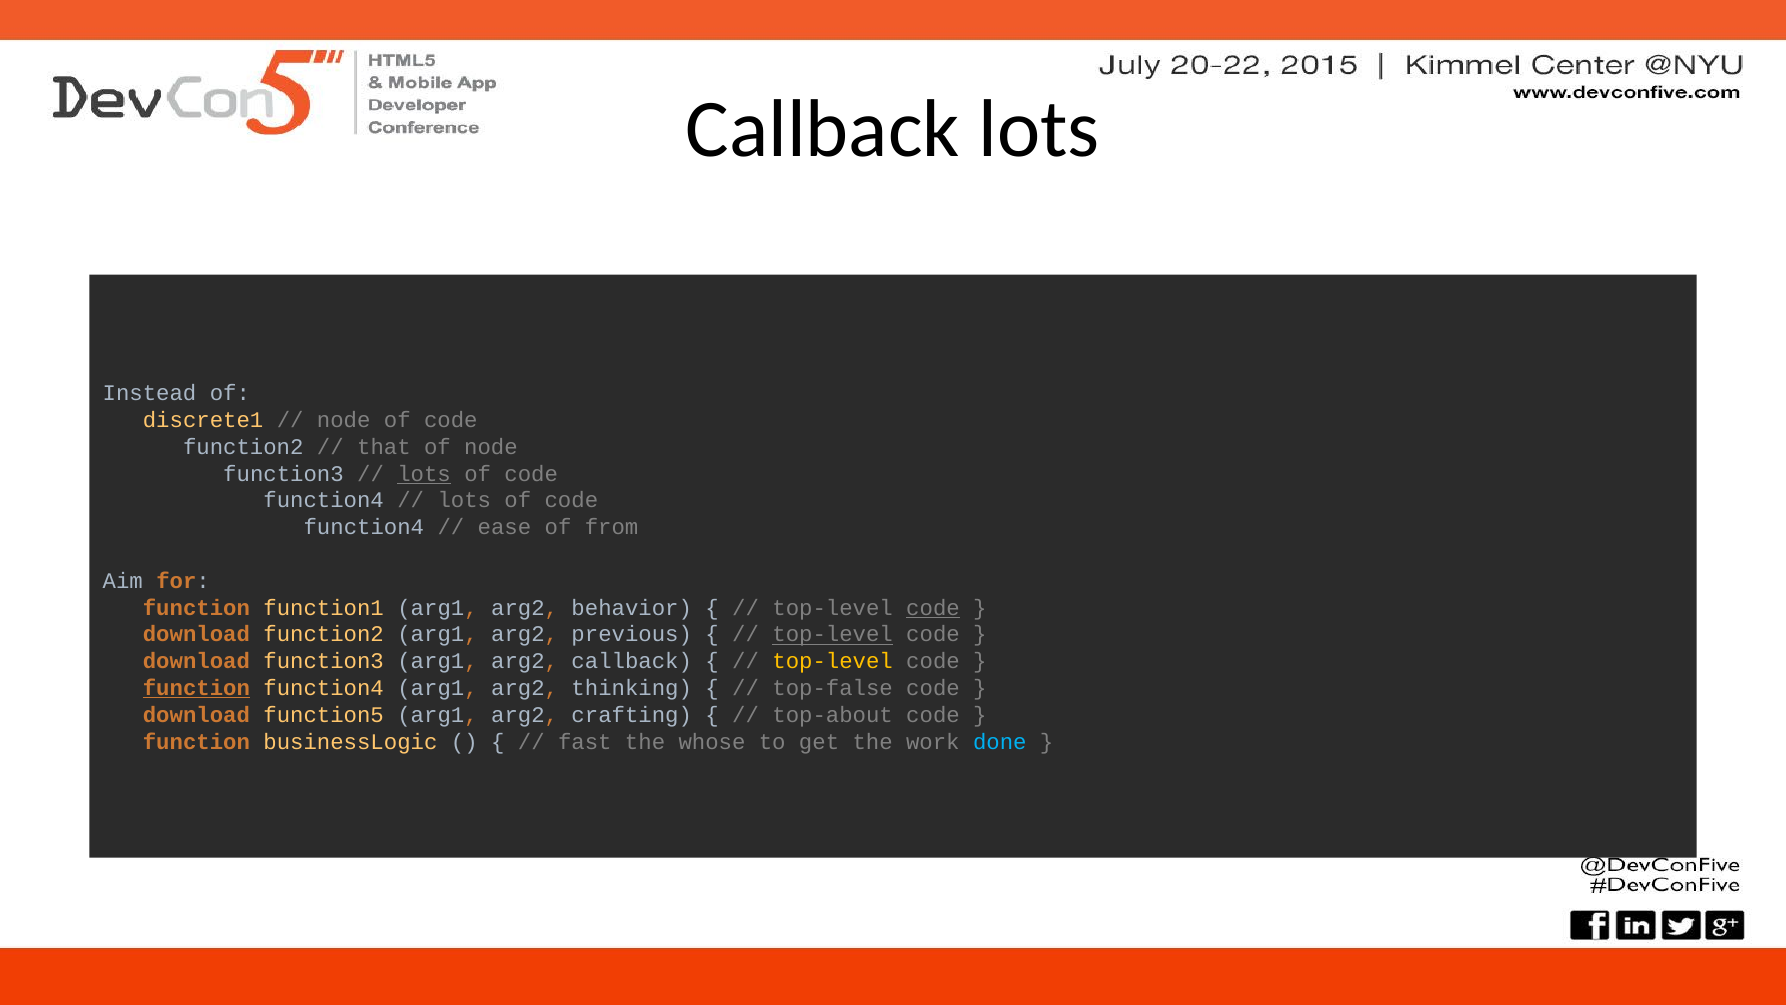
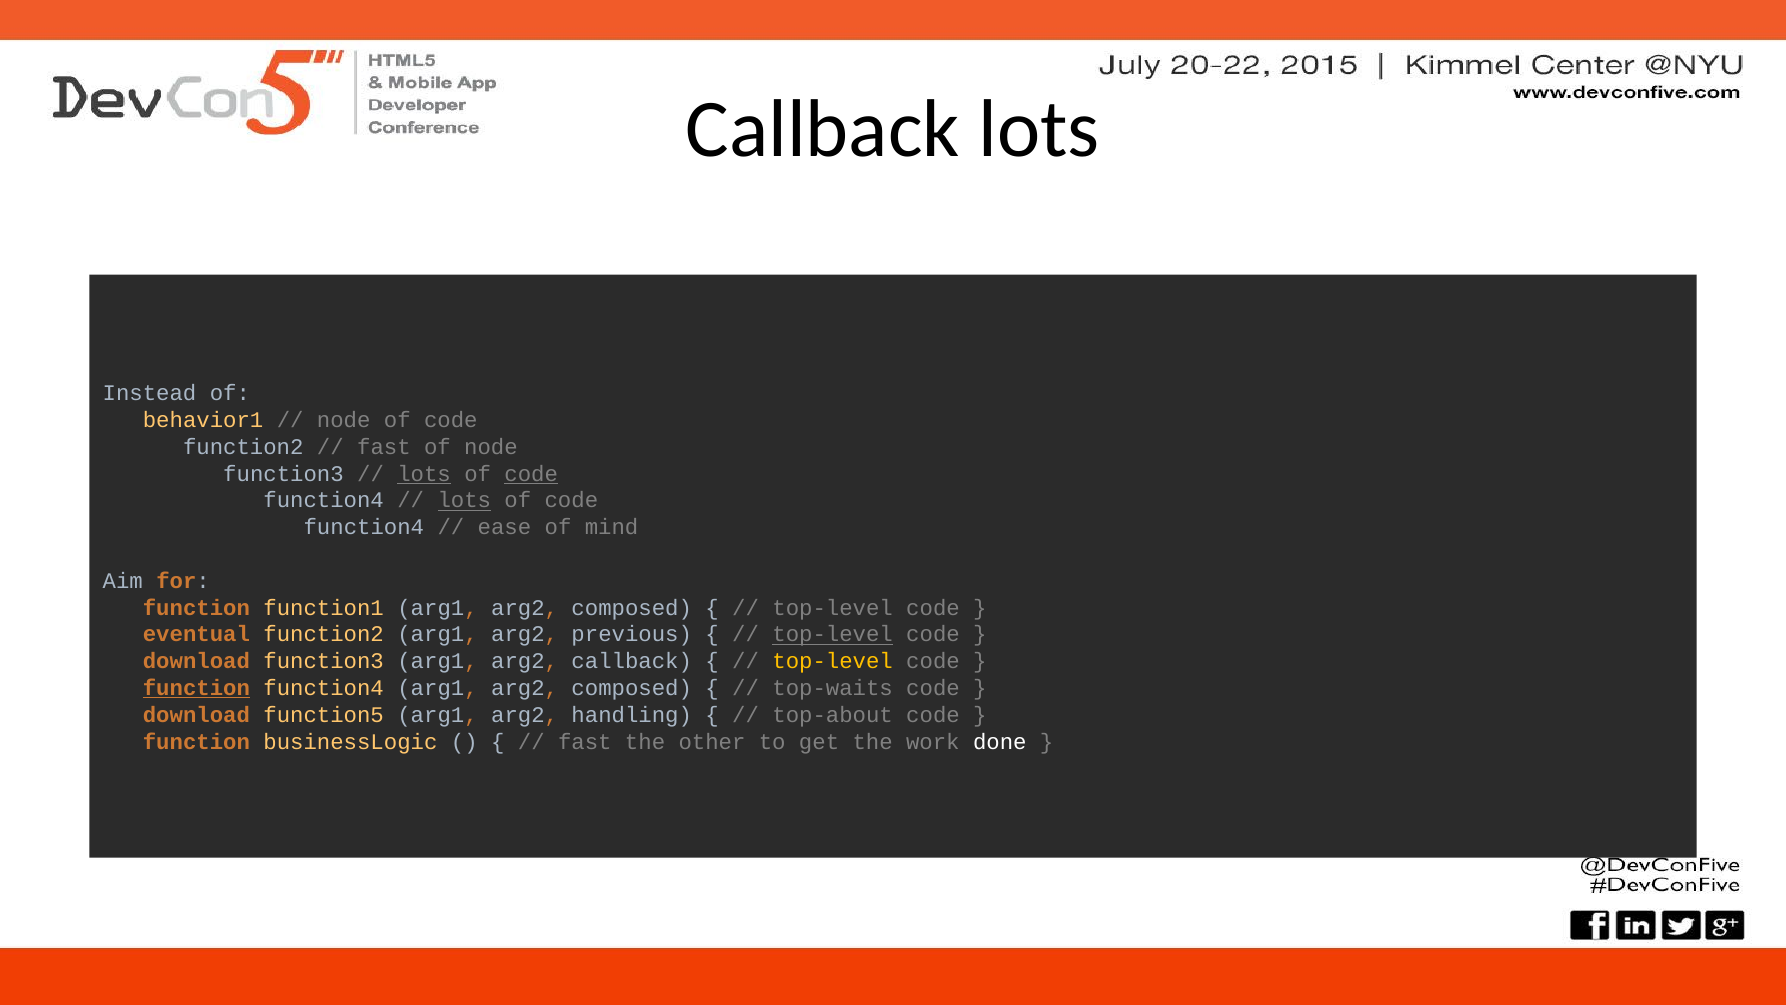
discrete1: discrete1 -> behavior1
that at (384, 447): that -> fast
code at (531, 474) underline: none -> present
lots at (464, 500) underline: none -> present
from: from -> mind
function1 arg1 arg2 behavior: behavior -> composed
code at (933, 608) underline: present -> none
download at (196, 634): download -> eventual
function4 arg1 arg2 thinking: thinking -> composed
top-false: top-false -> top-waits
crafting: crafting -> handling
whose: whose -> other
done colour: light blue -> white
